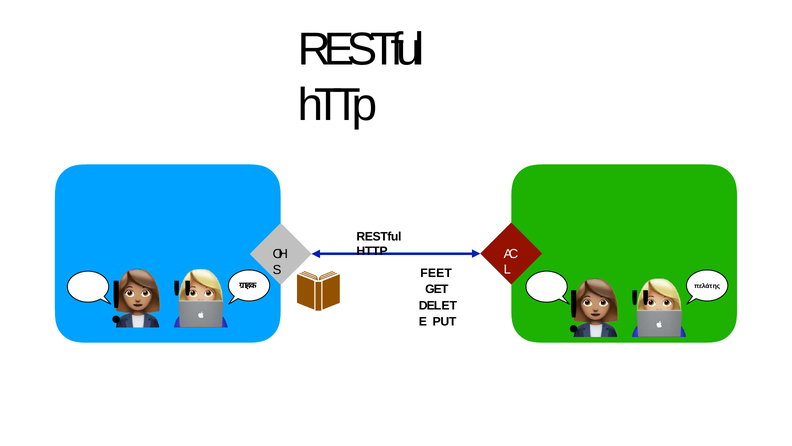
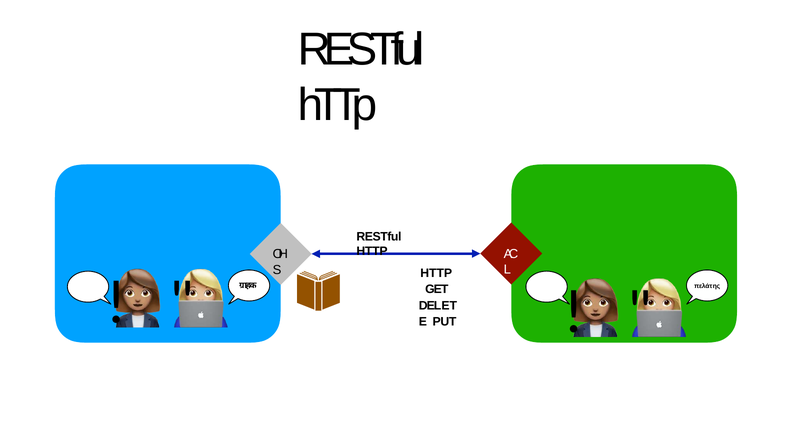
FEET at (436, 273): FEET -> HTTP
